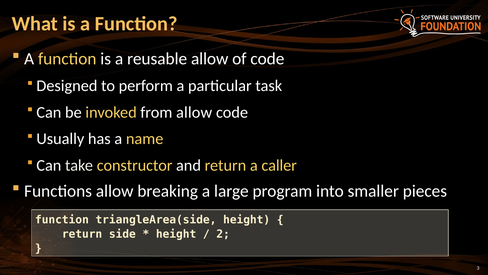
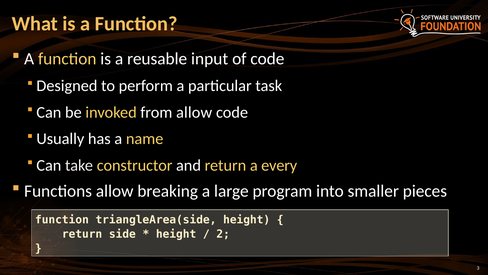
reusable allow: allow -> input
caller: caller -> every
